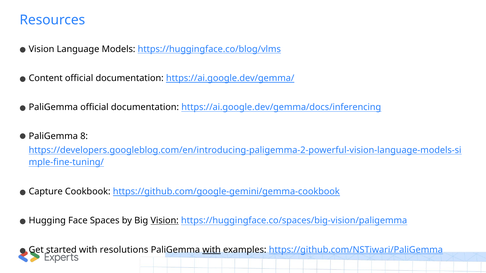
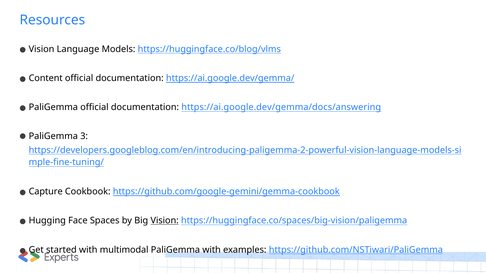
https://ai.google.dev/gemma/docs/inferencing: https://ai.google.dev/gemma/docs/inferencing -> https://ai.google.dev/gemma/docs/answering
8: 8 -> 3
resolutions: resolutions -> multimodal
with at (212, 250) underline: present -> none
